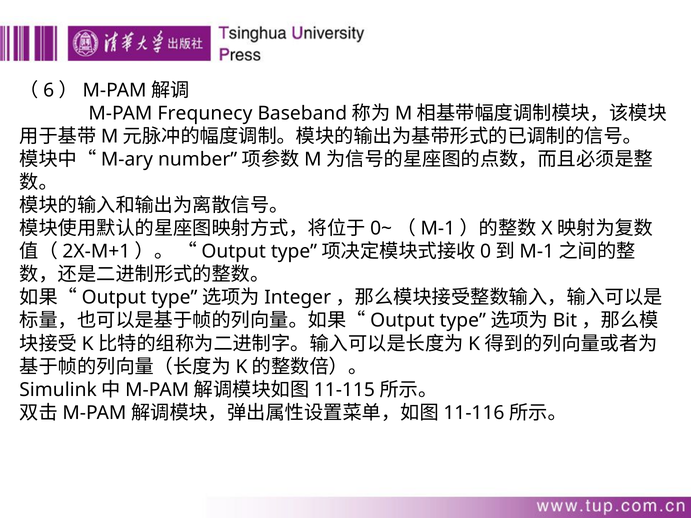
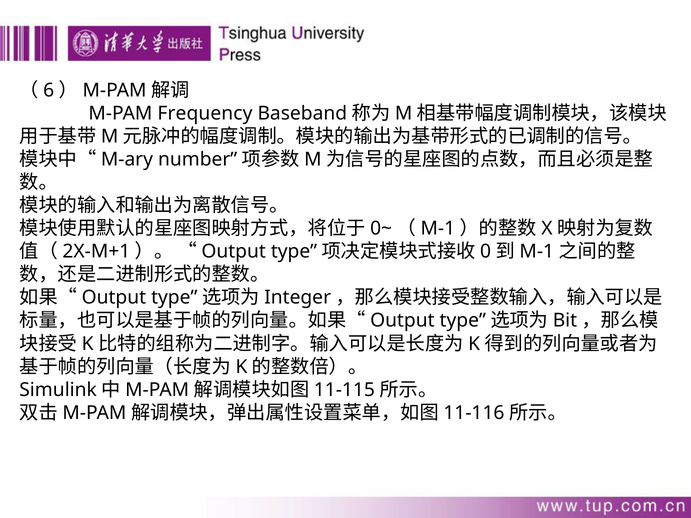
Frequnecy: Frequnecy -> Frequency
